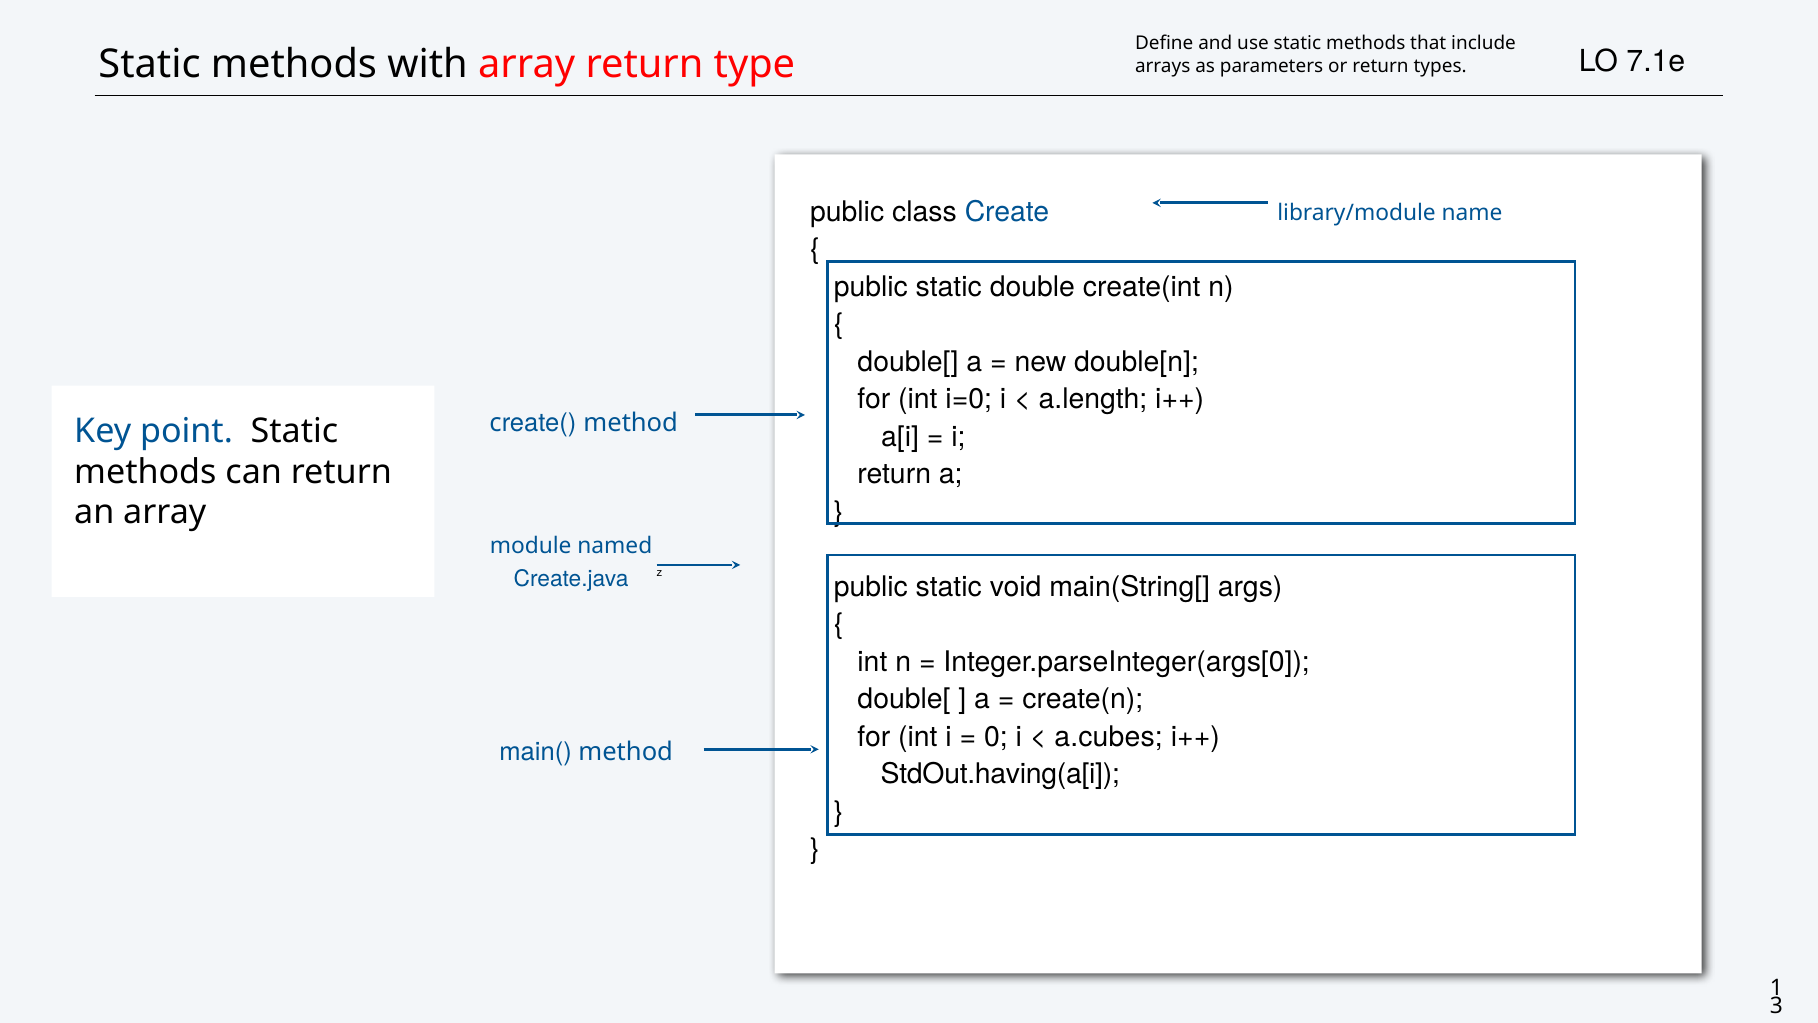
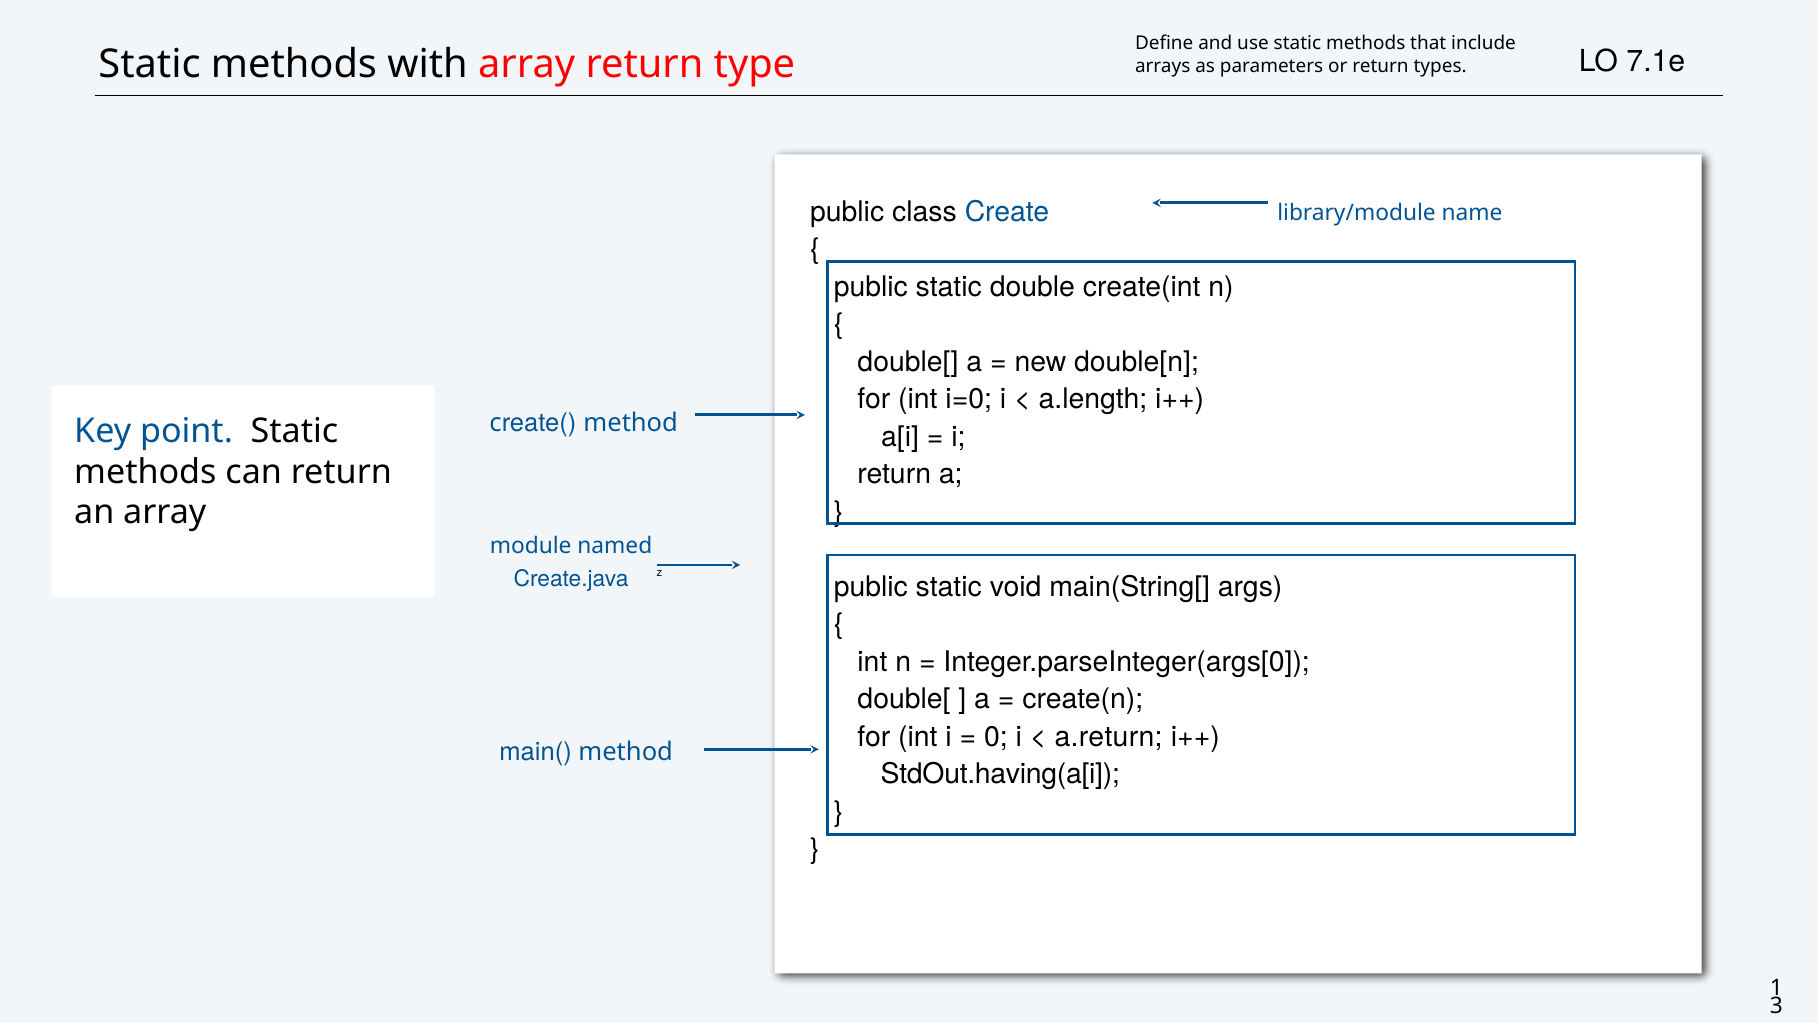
a.cubes: a.cubes -> a.return
